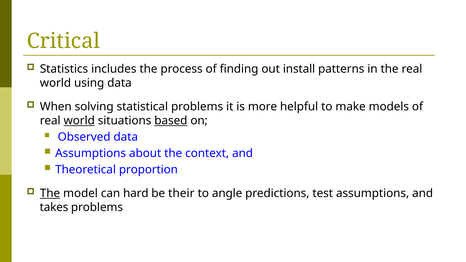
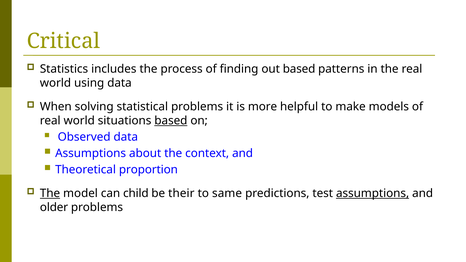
out install: install -> based
world at (79, 121) underline: present -> none
hard: hard -> child
angle: angle -> same
assumptions at (373, 193) underline: none -> present
takes: takes -> older
